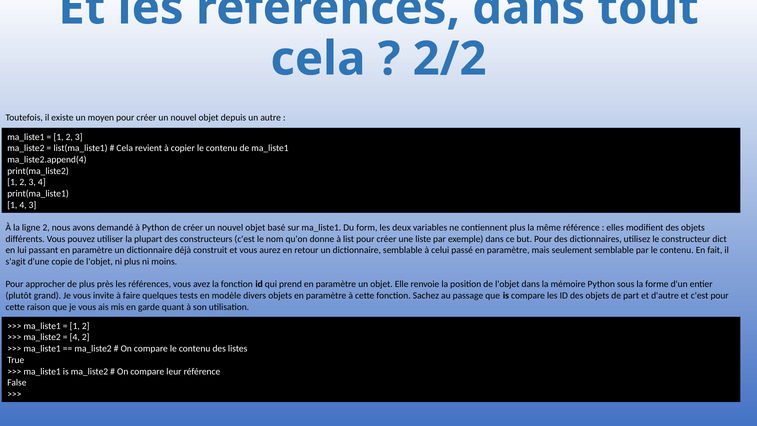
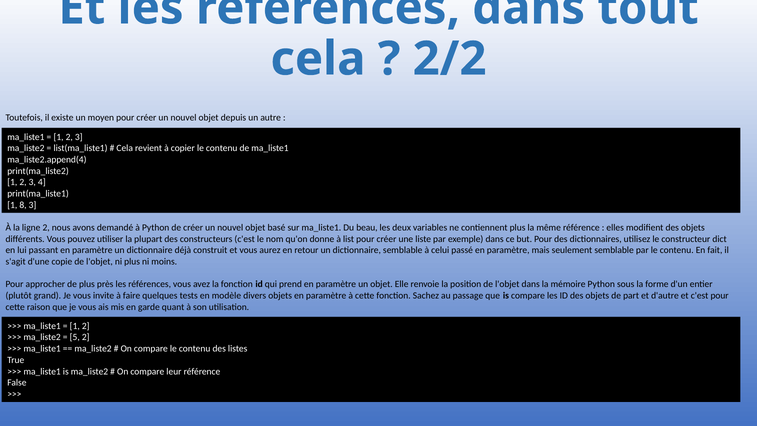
1 4: 4 -> 8
form: form -> beau
4 at (75, 337): 4 -> 5
